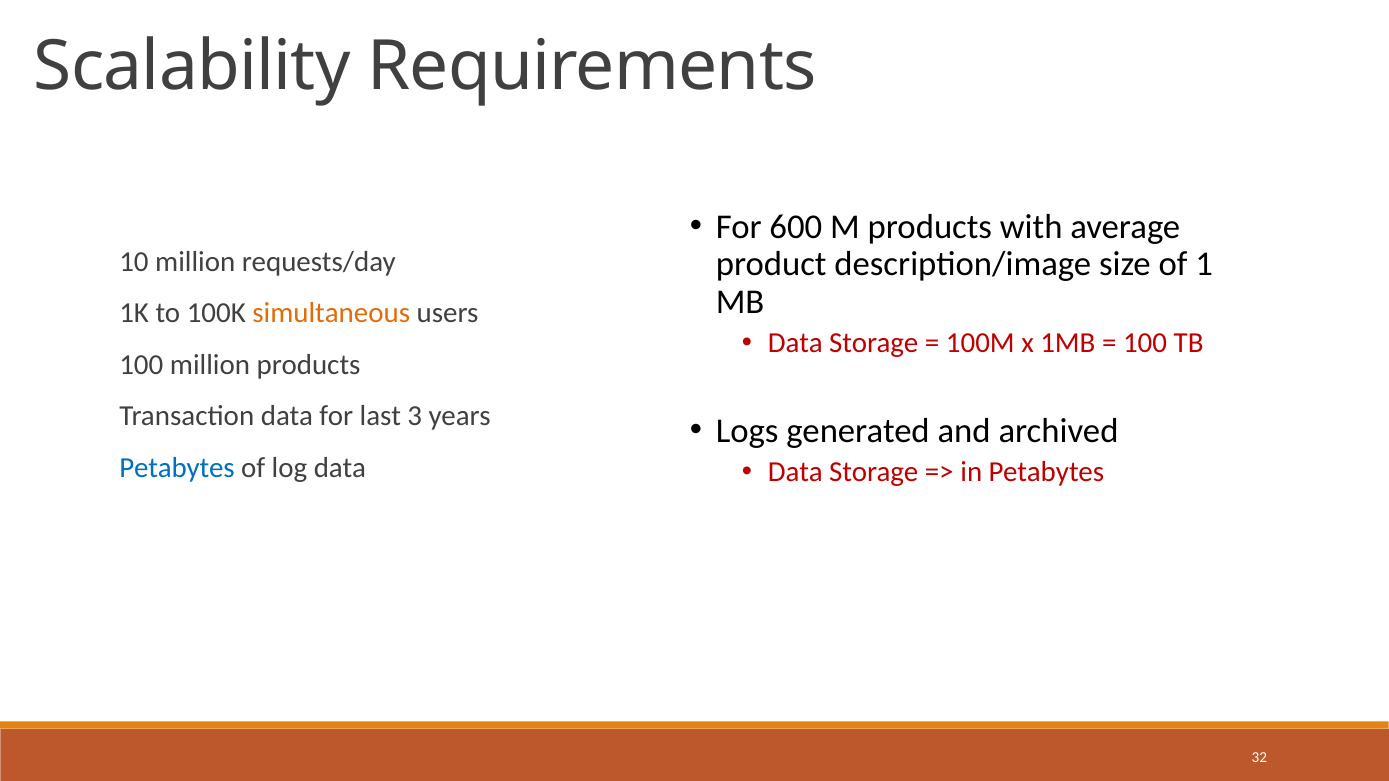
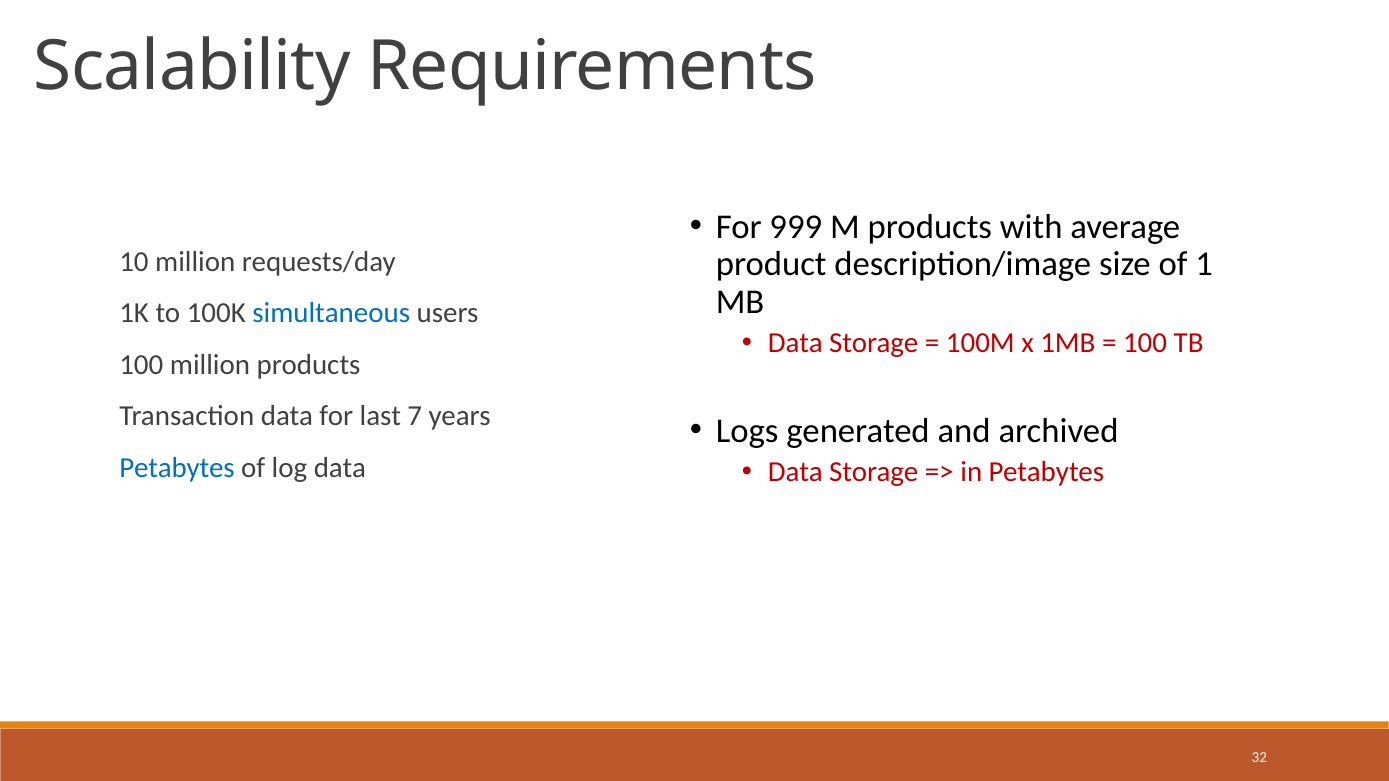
600: 600 -> 999
simultaneous colour: orange -> blue
3: 3 -> 7
